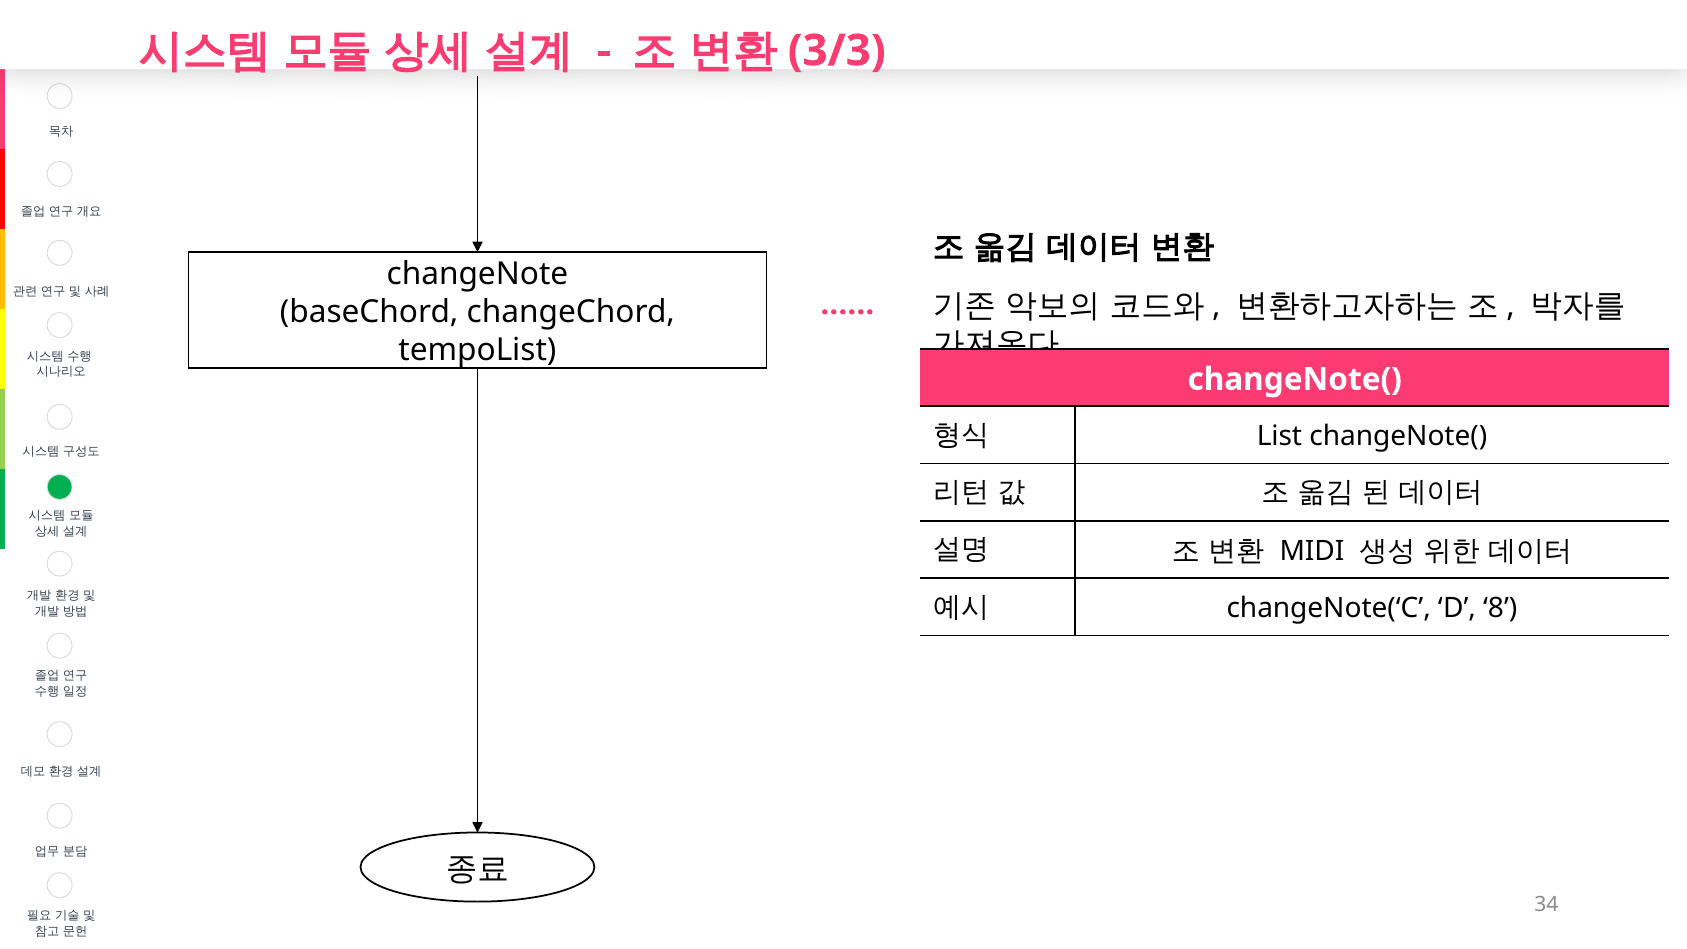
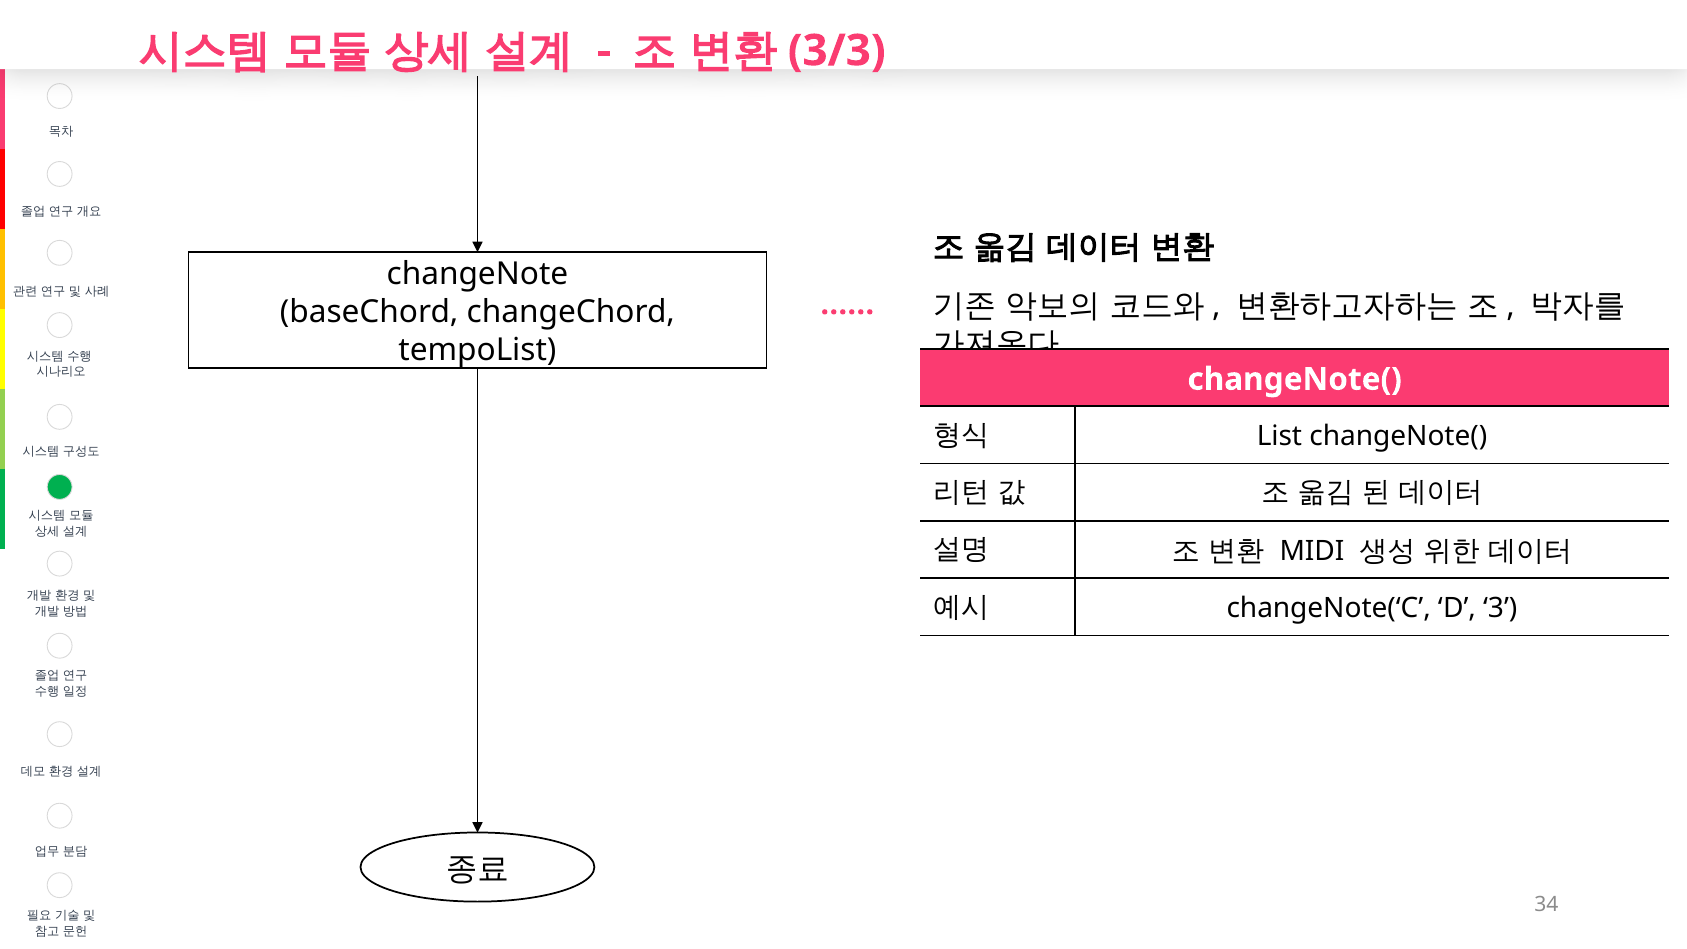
8: 8 -> 3
